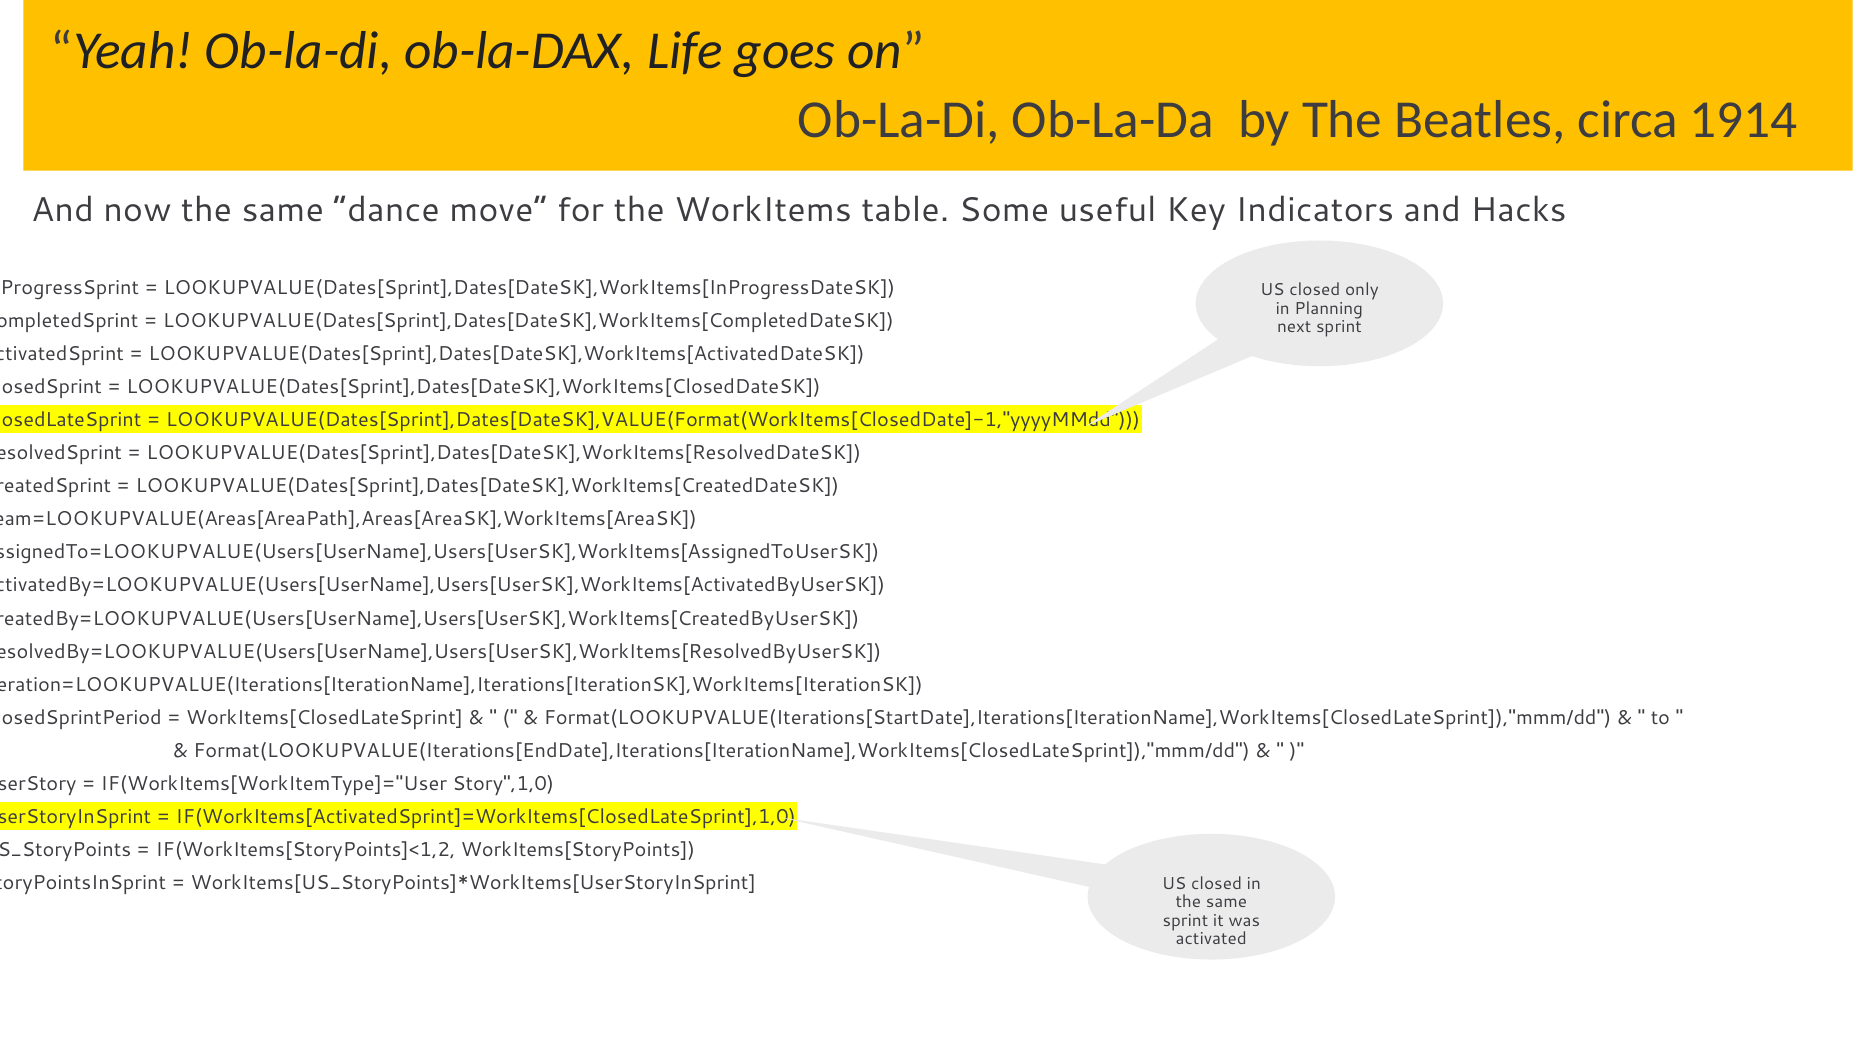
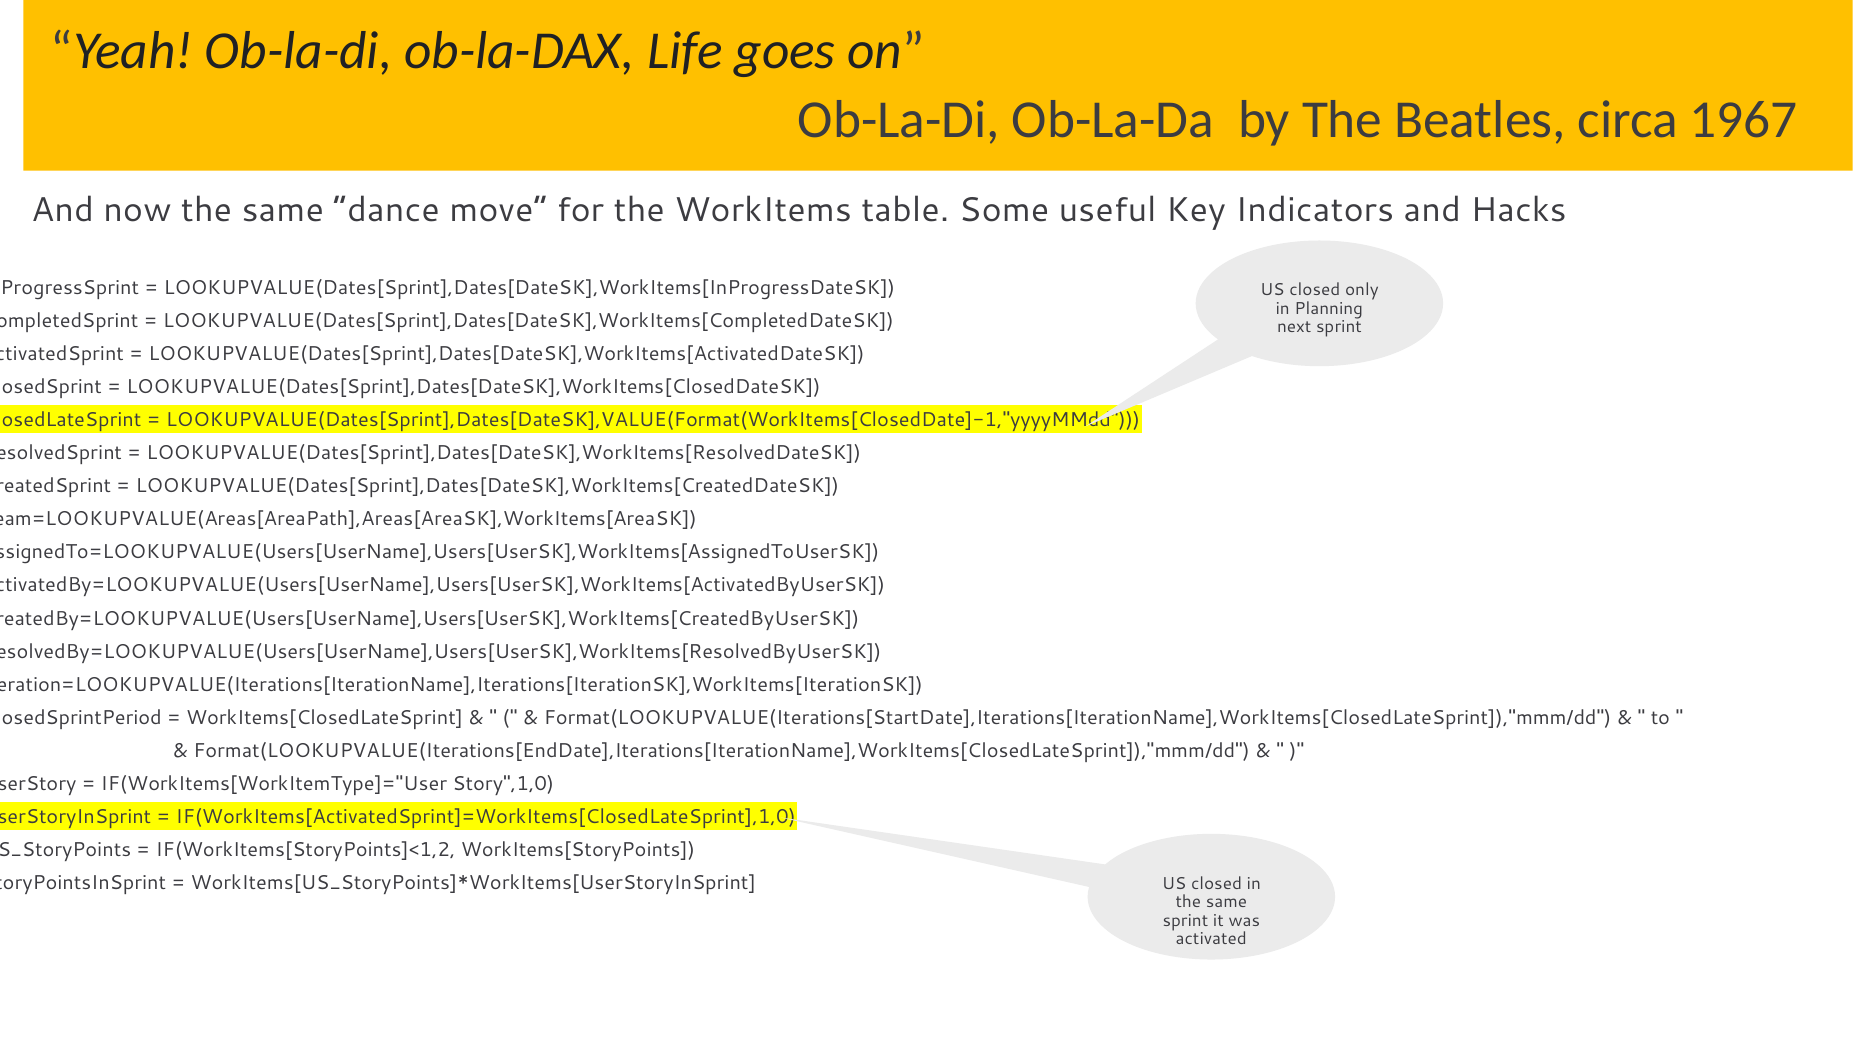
1914: 1914 -> 1967
